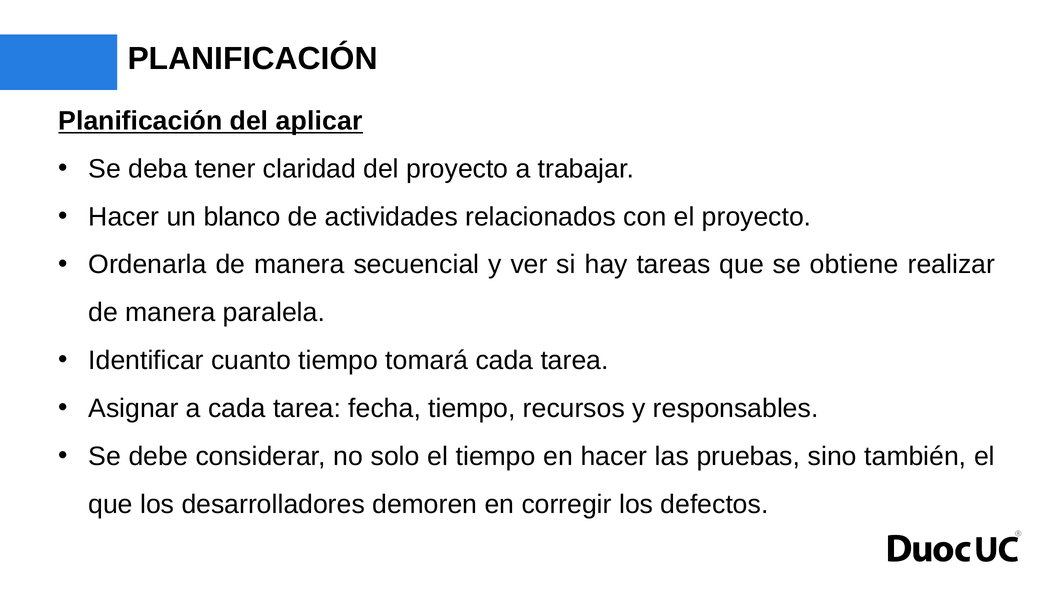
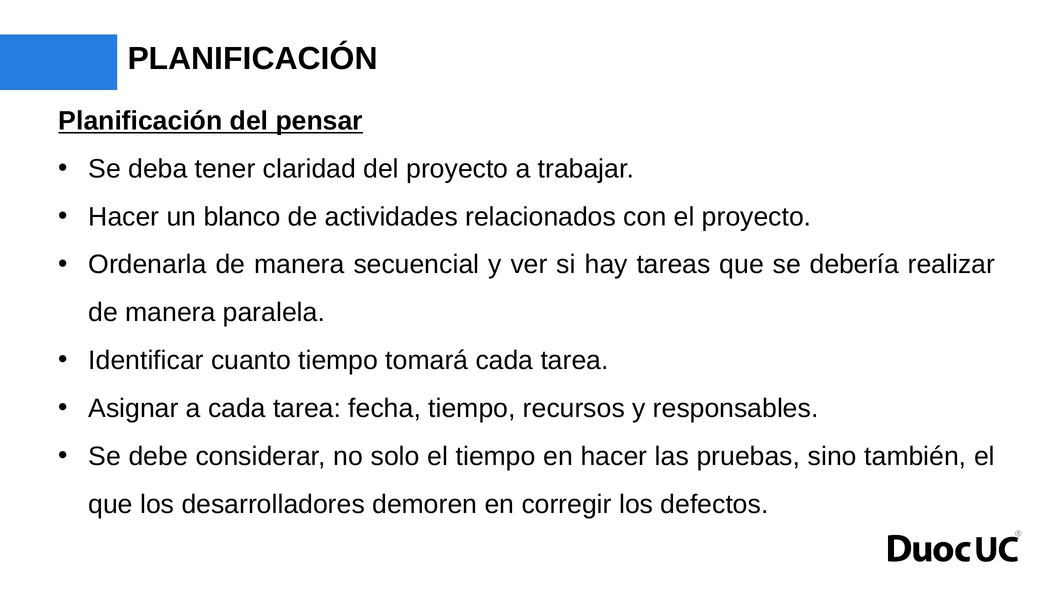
aplicar: aplicar -> pensar
obtiene: obtiene -> debería
